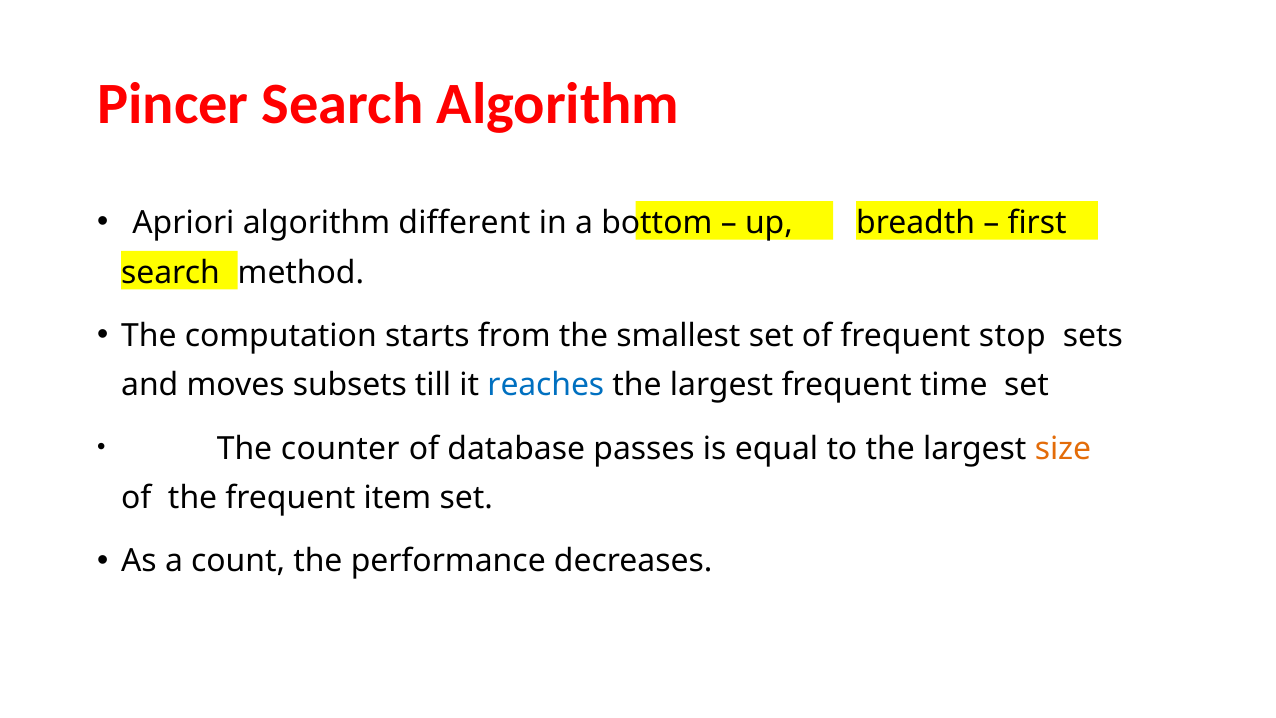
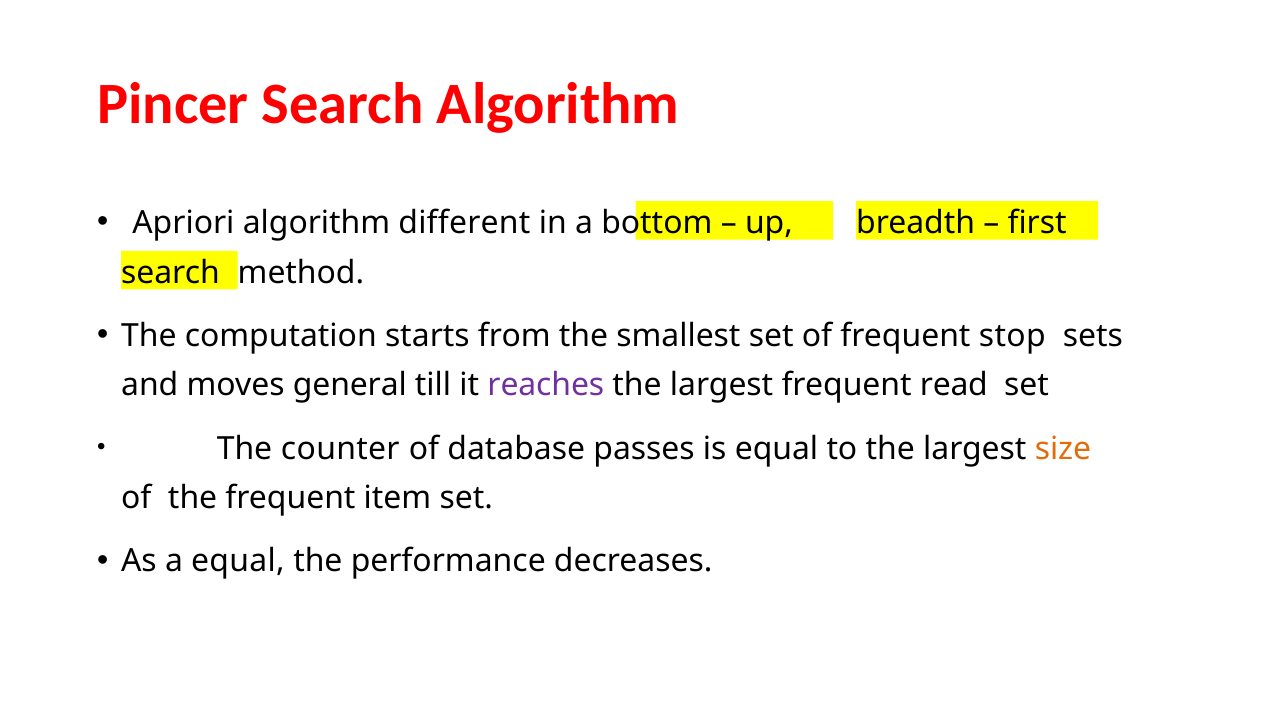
subsets: subsets -> general
reaches colour: blue -> purple
time: time -> read
a count: count -> equal
